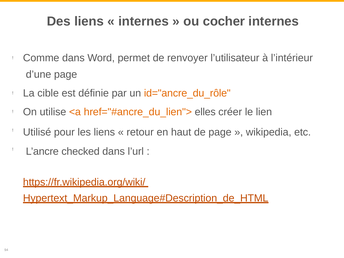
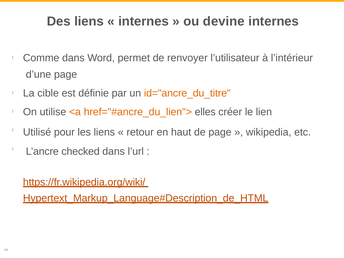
cocher: cocher -> devine
id="ancre_du_rôle: id="ancre_du_rôle -> id="ancre_du_titre
